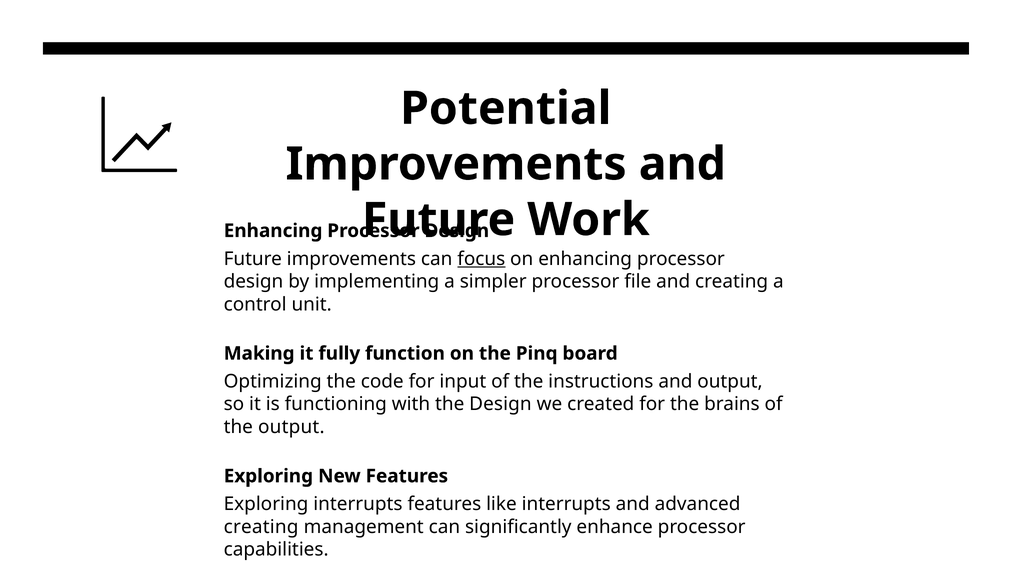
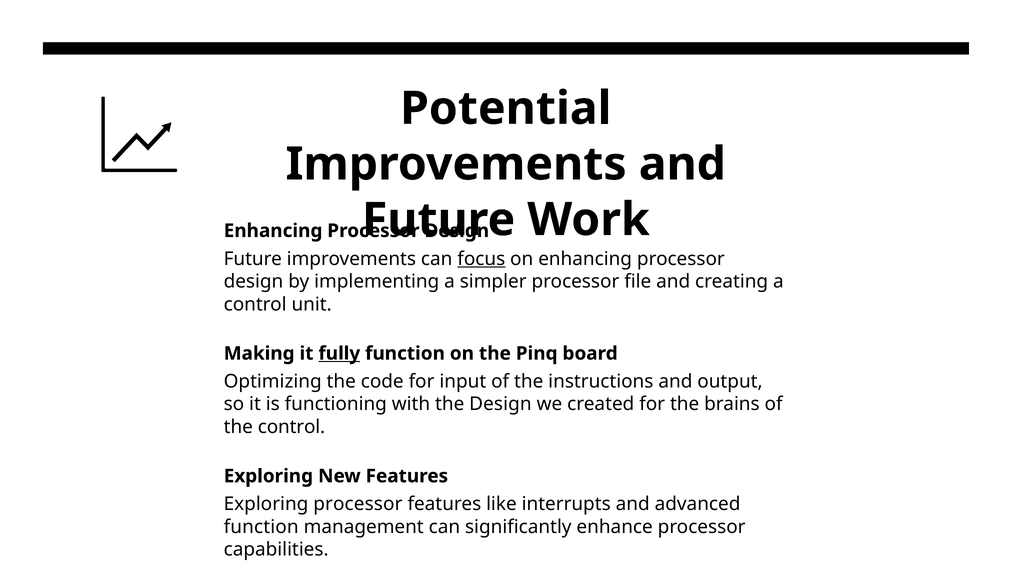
fully underline: none -> present
the output: output -> control
Exploring interrupts: interrupts -> processor
creating at (261, 527): creating -> function
